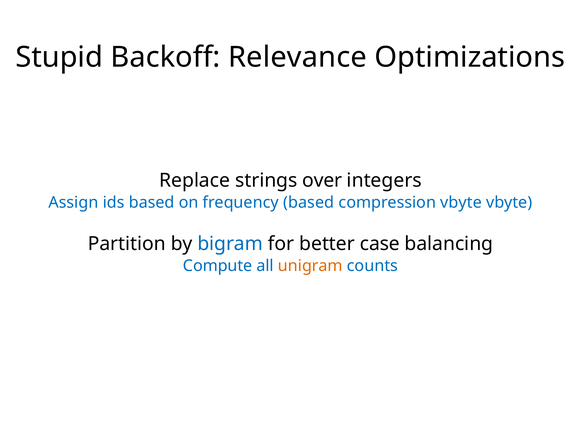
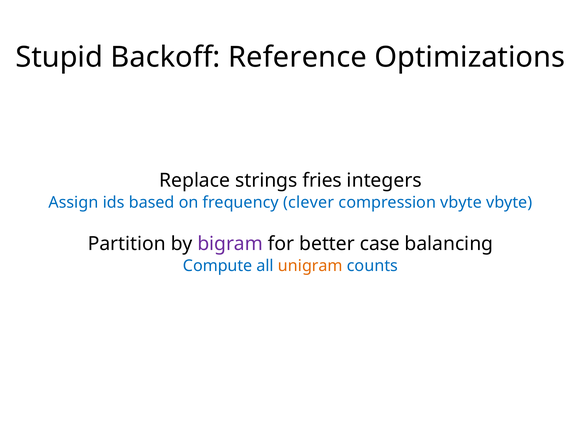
Relevance: Relevance -> Reference
over: over -> fries
frequency based: based -> clever
bigram colour: blue -> purple
